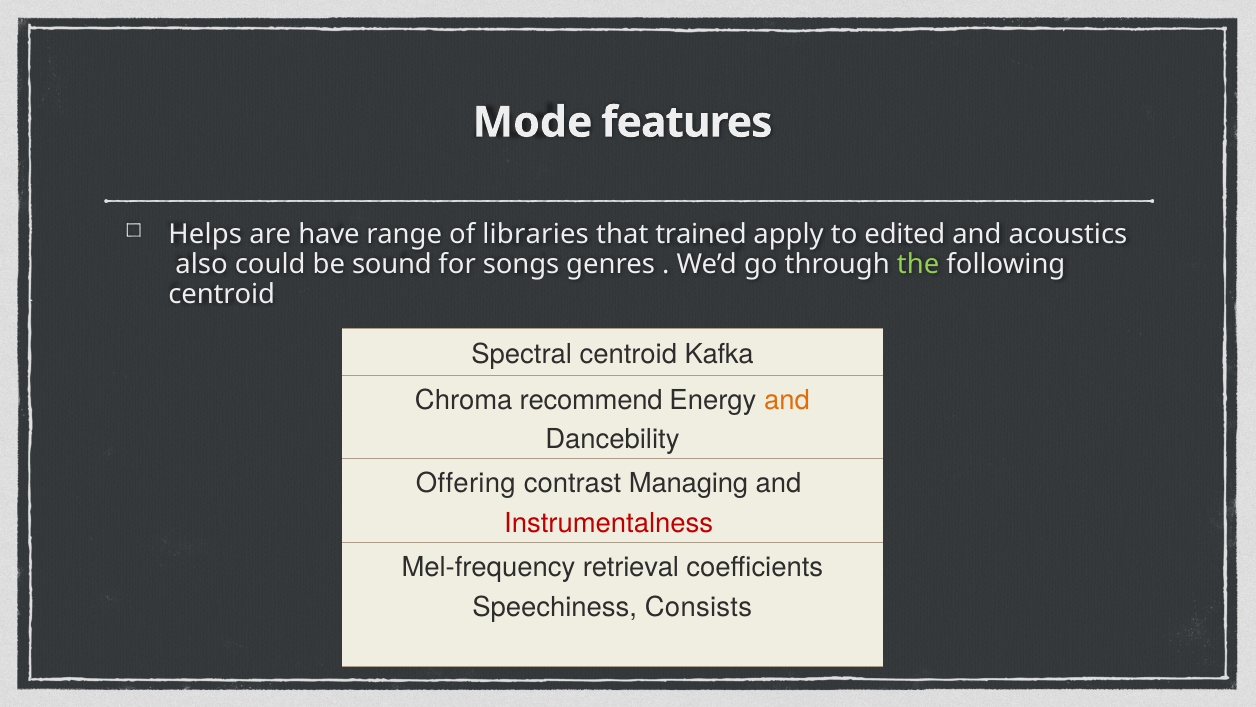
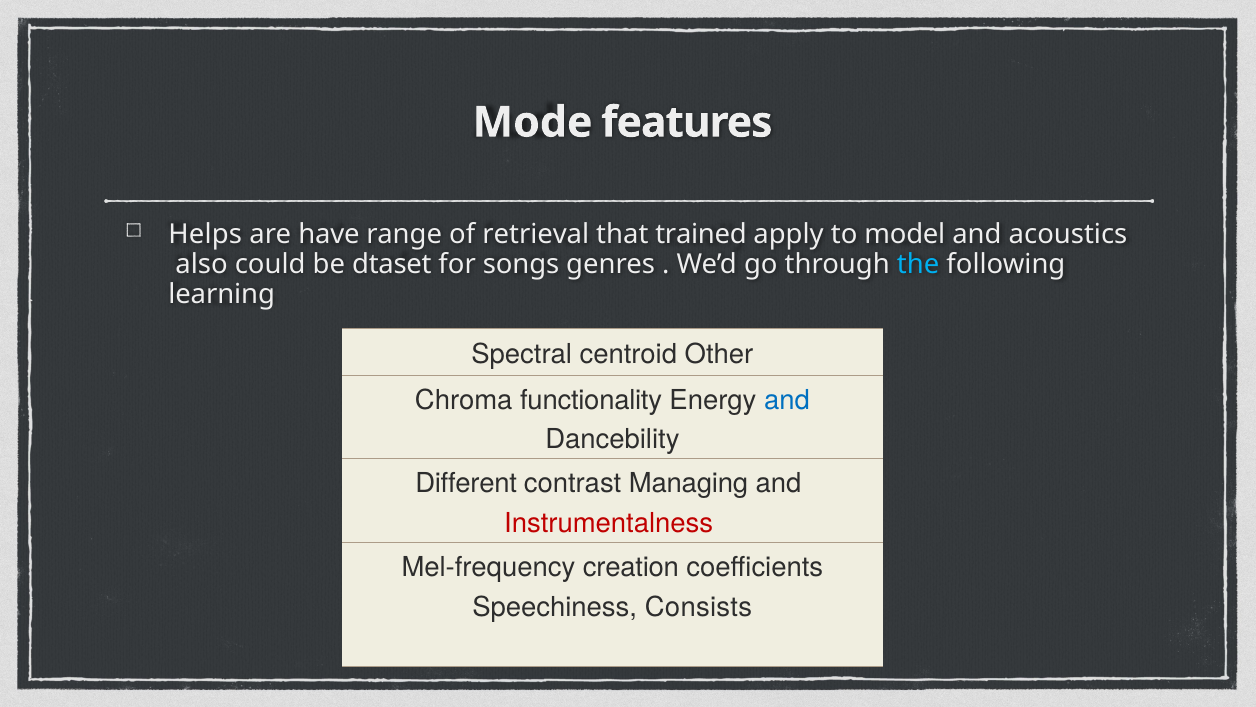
libraries: libraries -> retrieval
edited: edited -> model
sound: sound -> dtaset
the colour: light green -> light blue
centroid at (222, 294): centroid -> learning
Kafka: Kafka -> Other
recommend: recommend -> functionality
and at (787, 400) colour: orange -> blue
Offering: Offering -> Different
retrieval: retrieval -> creation
